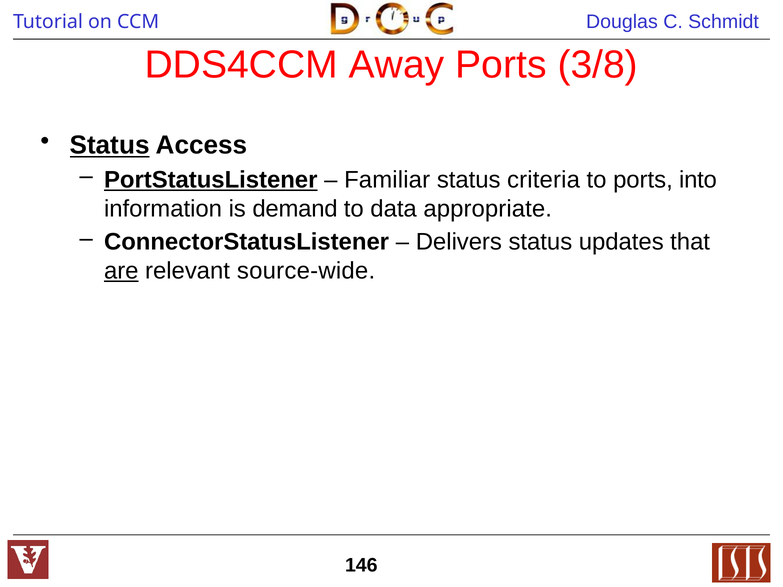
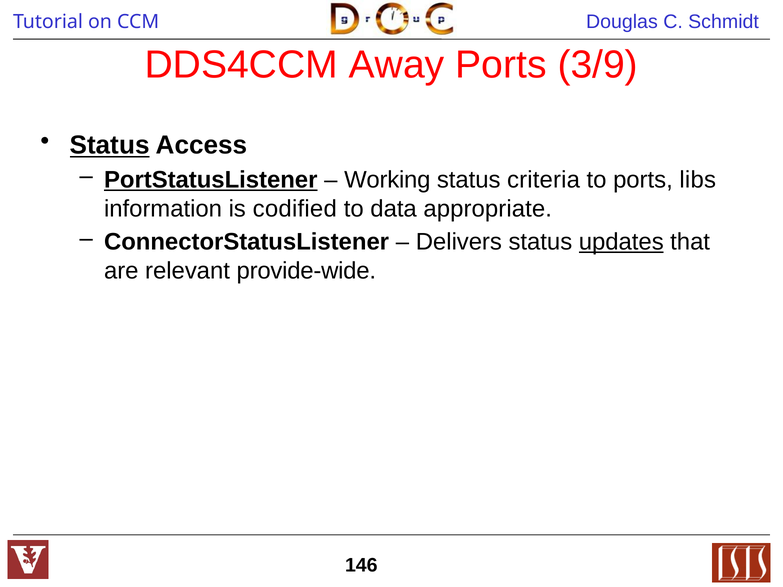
3/8: 3/8 -> 3/9
Familiar: Familiar -> Working
into: into -> libs
demand: demand -> codified
updates underline: none -> present
are underline: present -> none
source-wide: source-wide -> provide-wide
